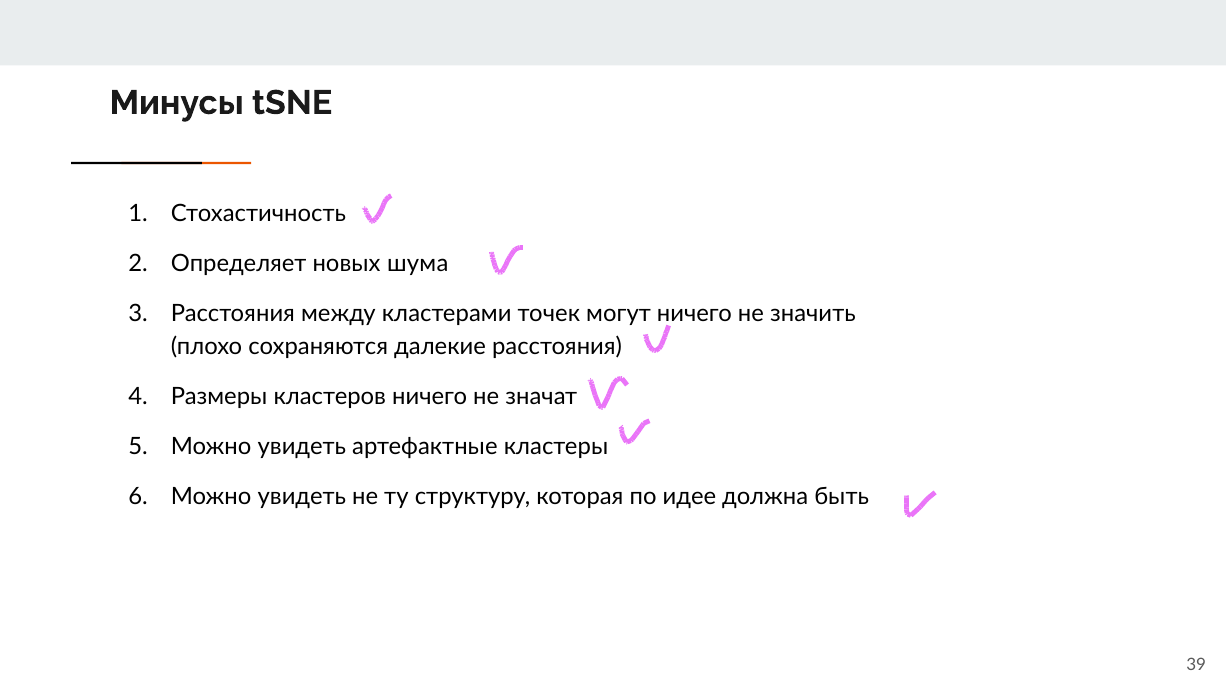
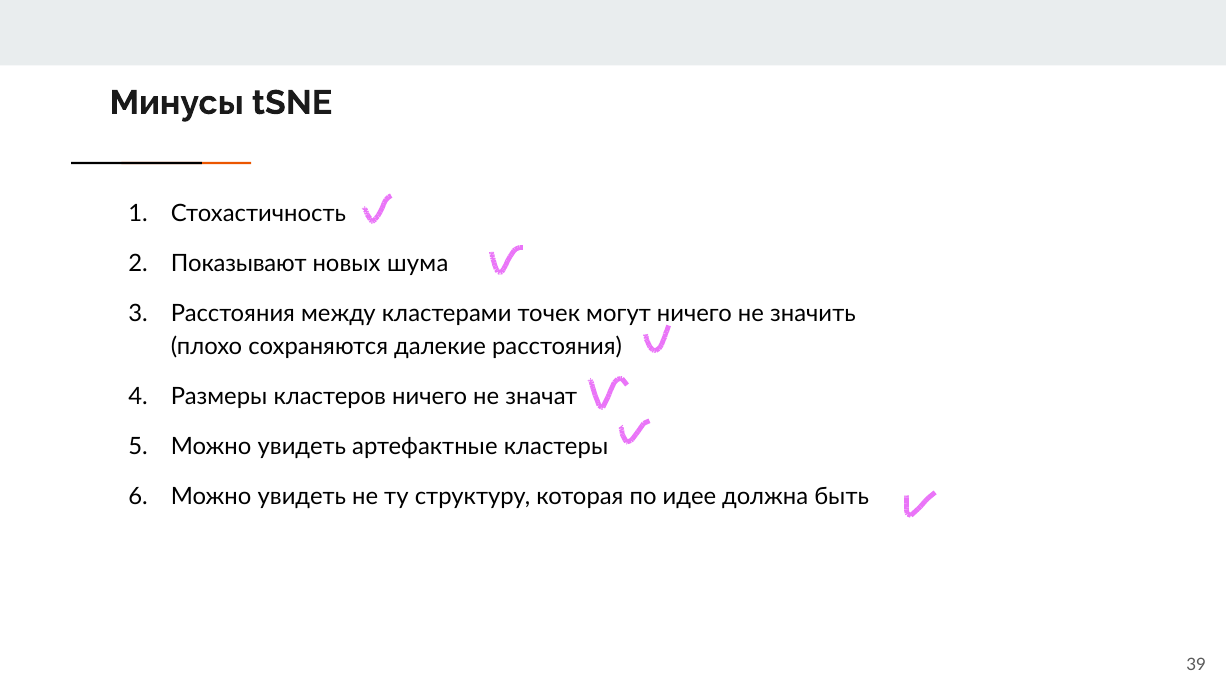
Определяет: Определяет -> Показывают
